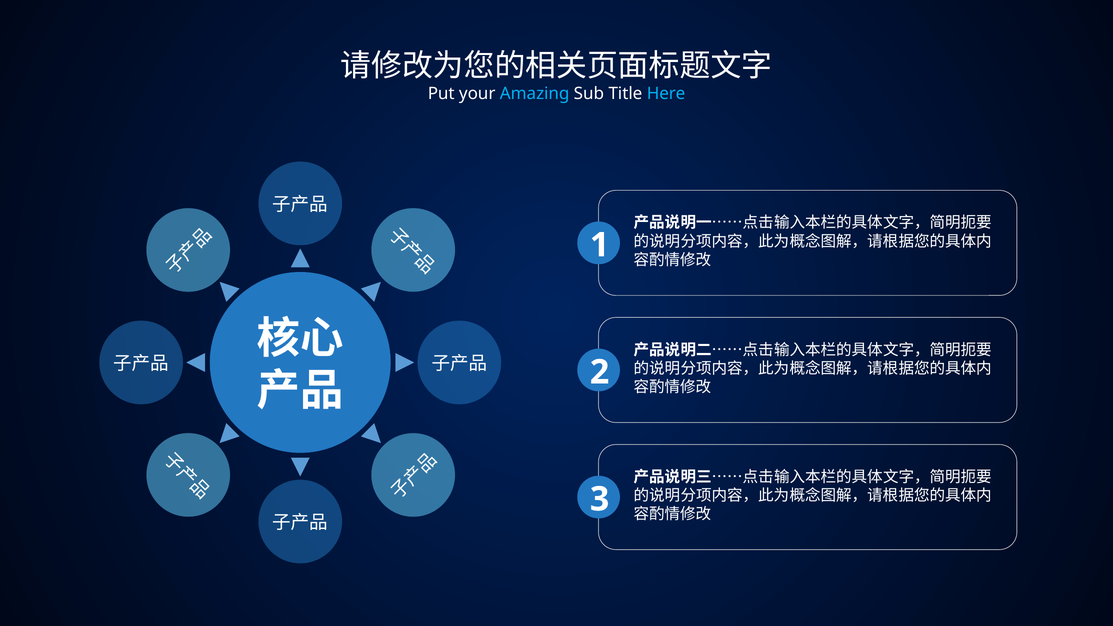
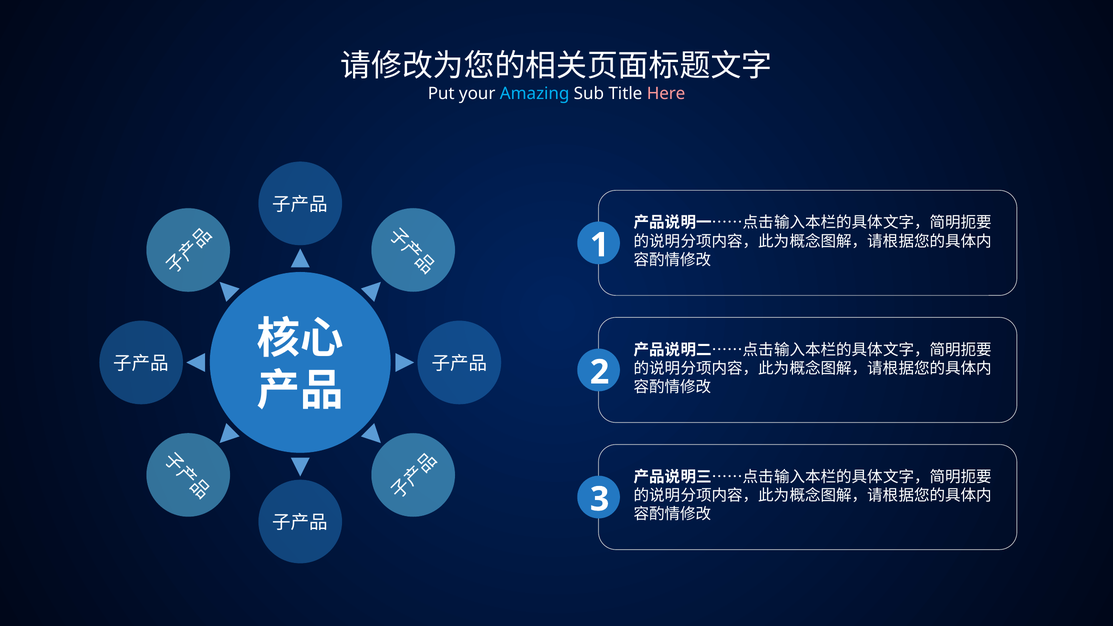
Here colour: light blue -> pink
